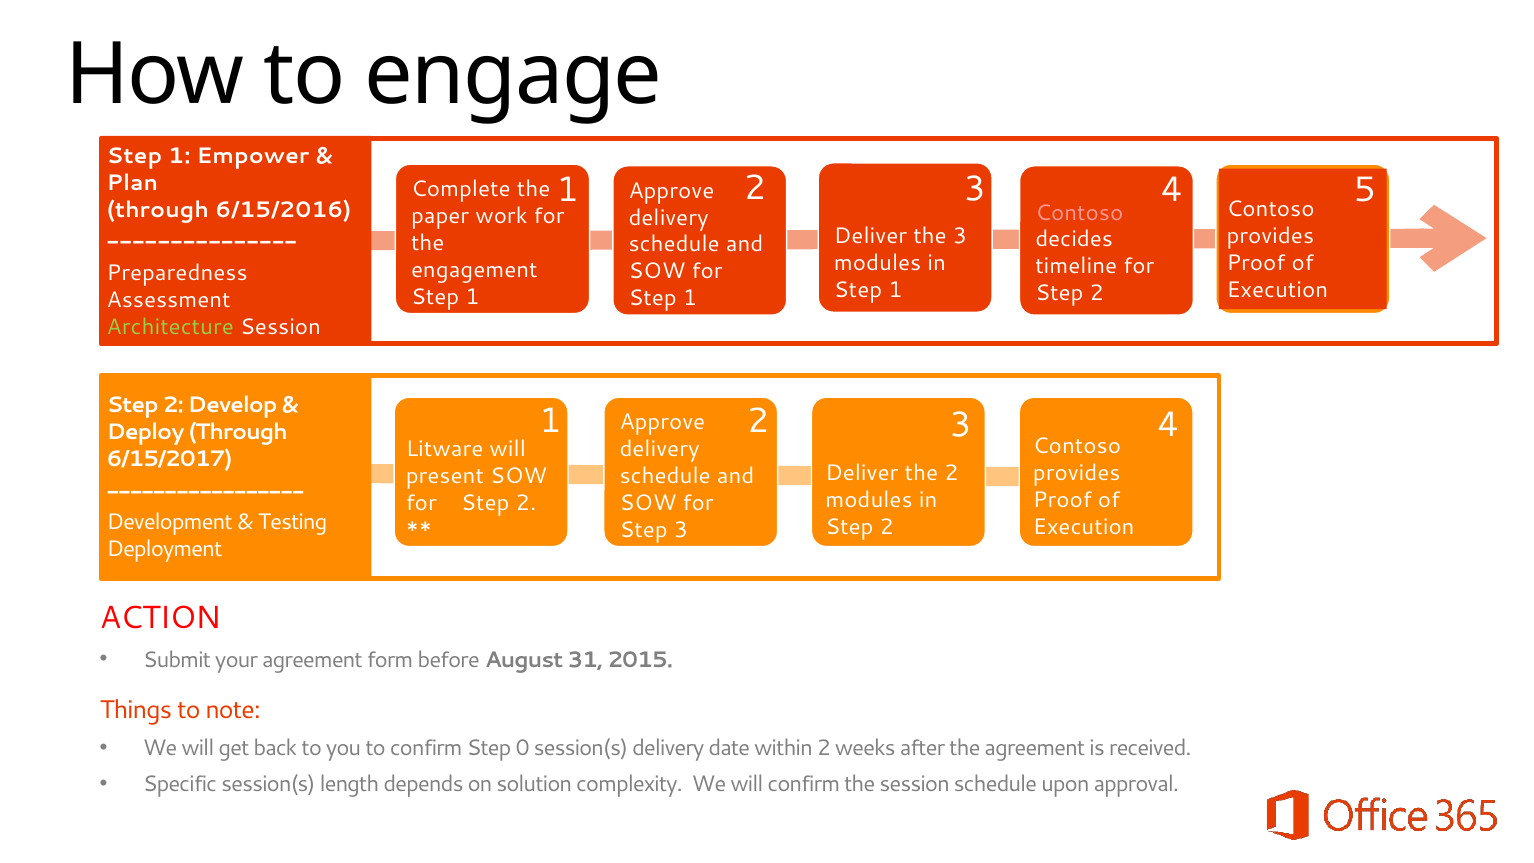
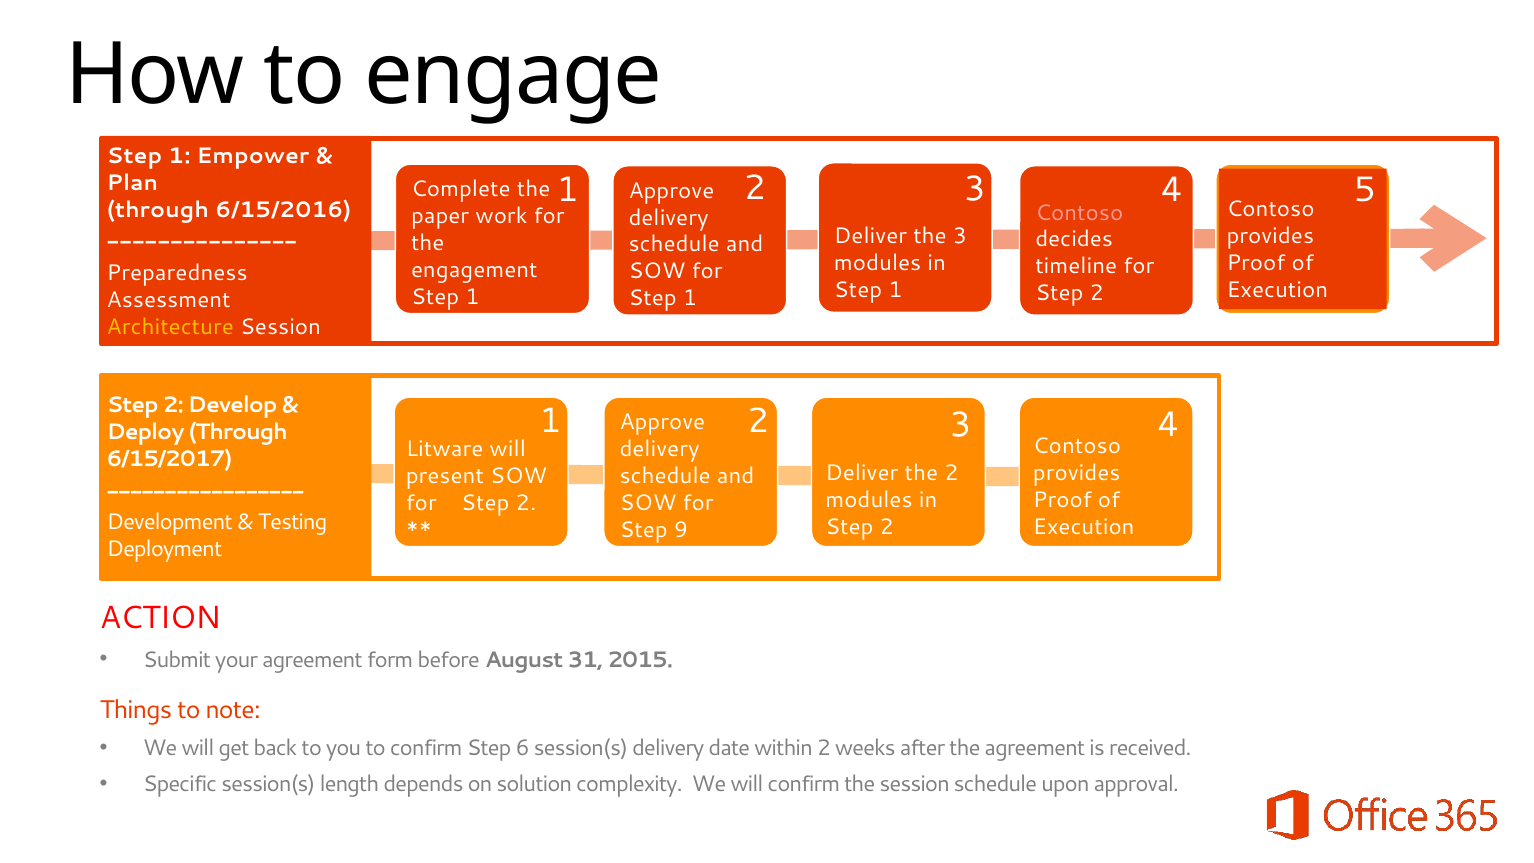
Architecture colour: light green -> yellow
Step 3: 3 -> 9
0: 0 -> 6
